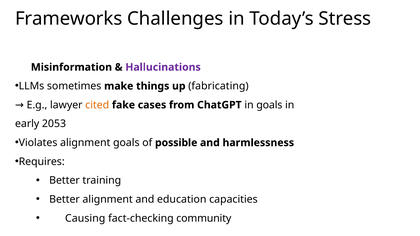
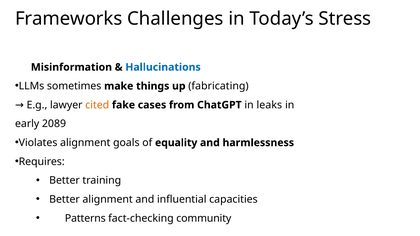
Hallucinations colour: purple -> blue
in goals: goals -> leaks
2053: 2053 -> 2089
possible: possible -> equality
education: education -> influential
Causing: Causing -> Patterns
